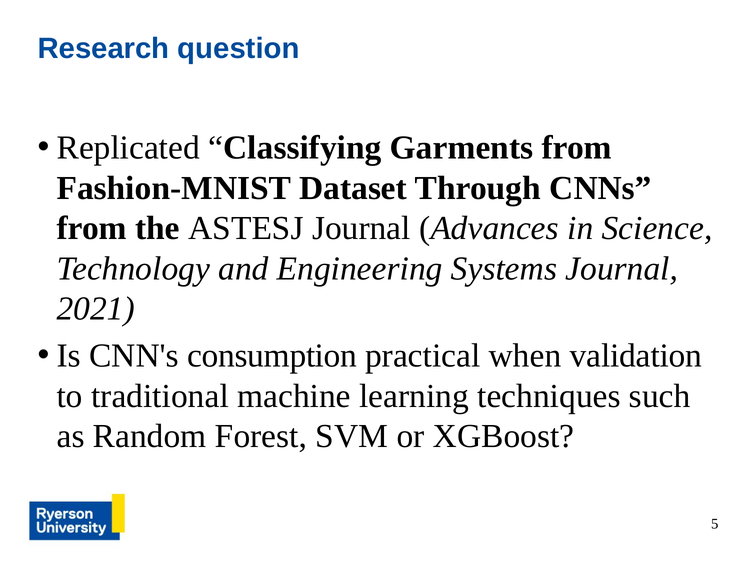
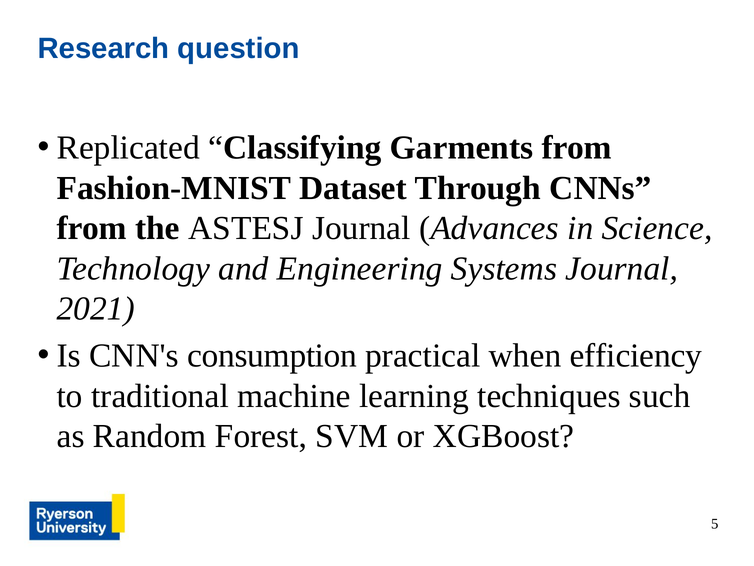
validation: validation -> efficiency
